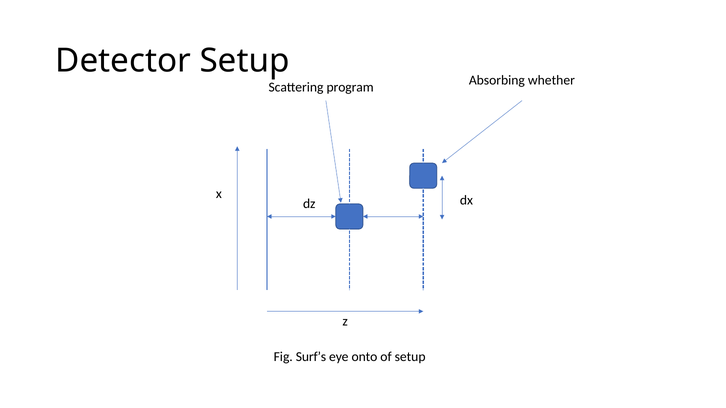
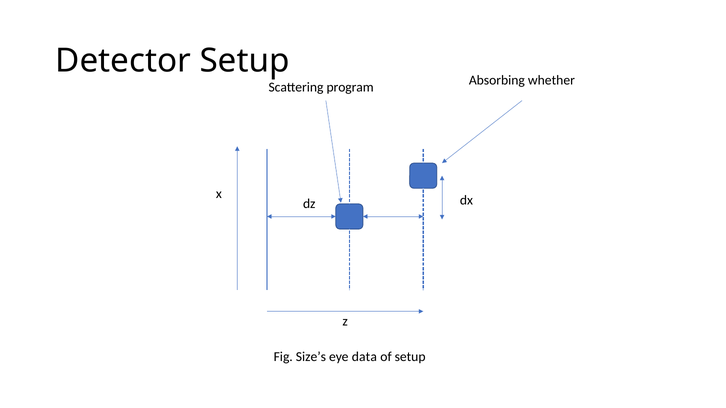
Surf’s: Surf’s -> Size’s
onto: onto -> data
